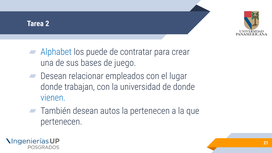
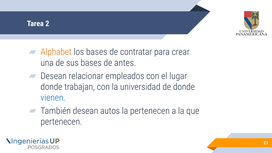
Alphabet colour: blue -> orange
los puede: puede -> bases
juego: juego -> antes
